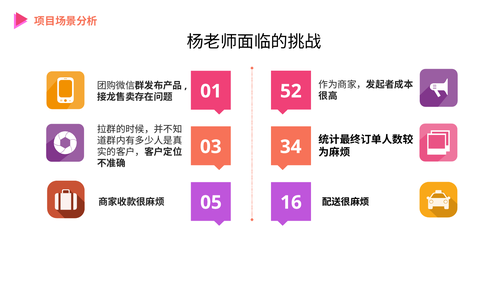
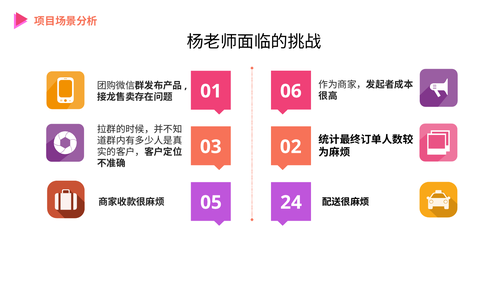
52: 52 -> 06
34: 34 -> 02
16: 16 -> 24
